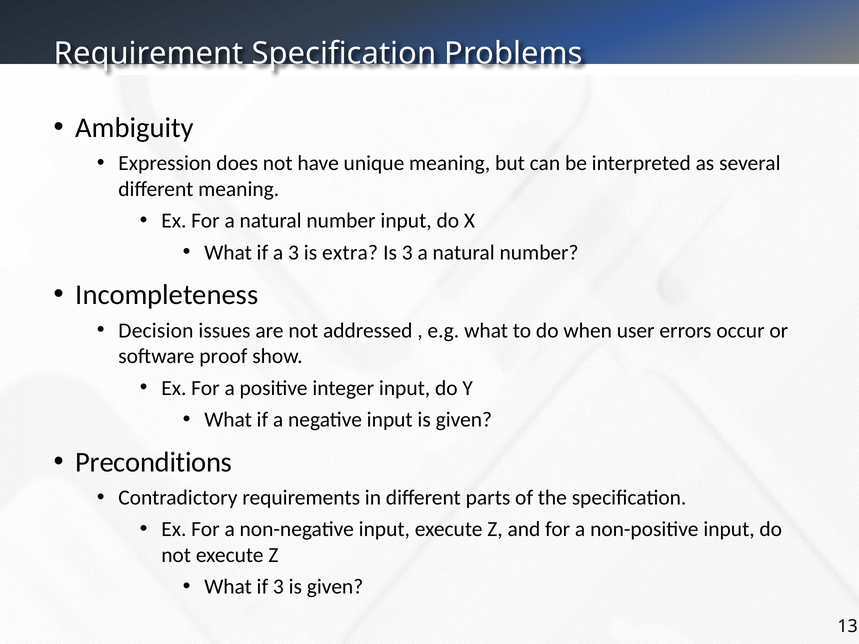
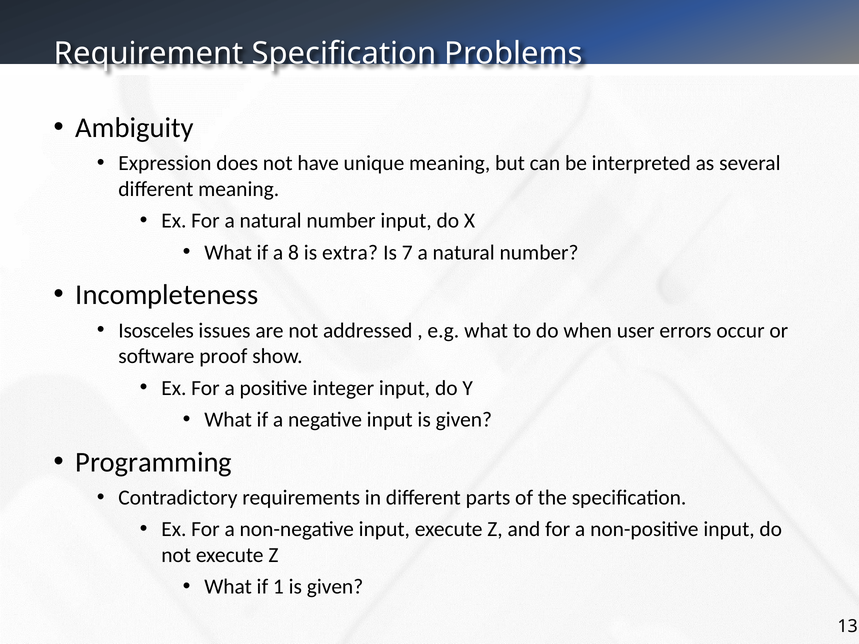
a 3: 3 -> 8
Is 3: 3 -> 7
Decision: Decision -> Isosceles
Preconditions: Preconditions -> Programming
if 3: 3 -> 1
